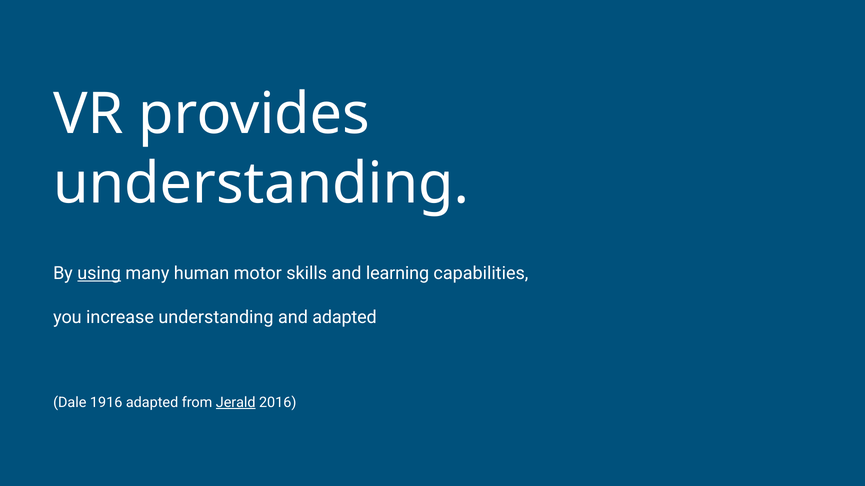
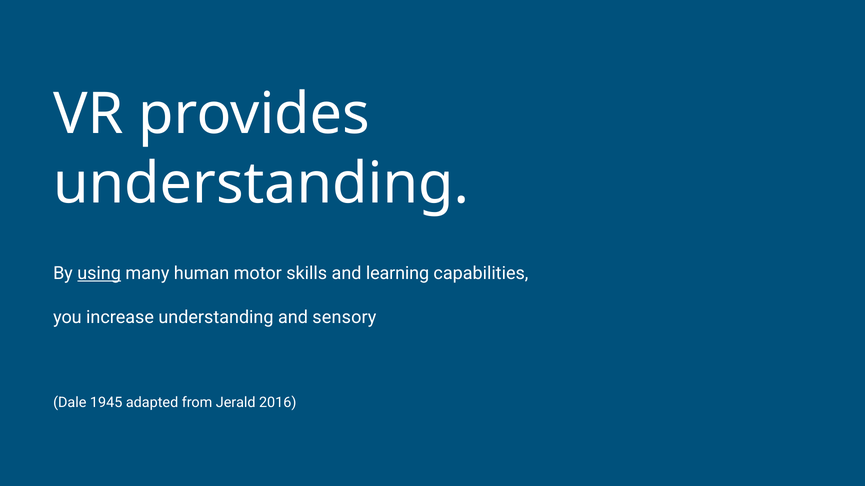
and adapted: adapted -> sensory
1916: 1916 -> 1945
Jerald underline: present -> none
